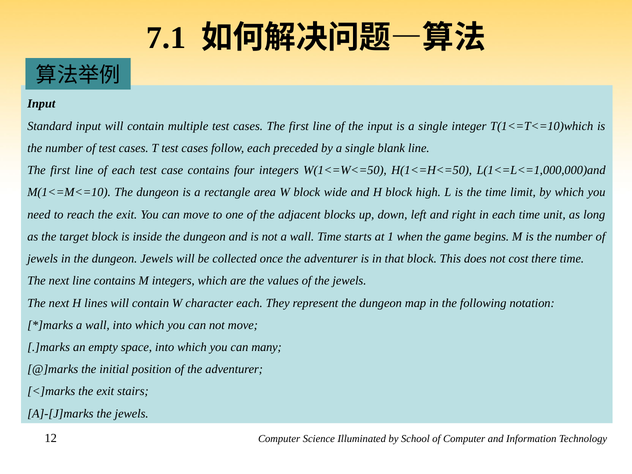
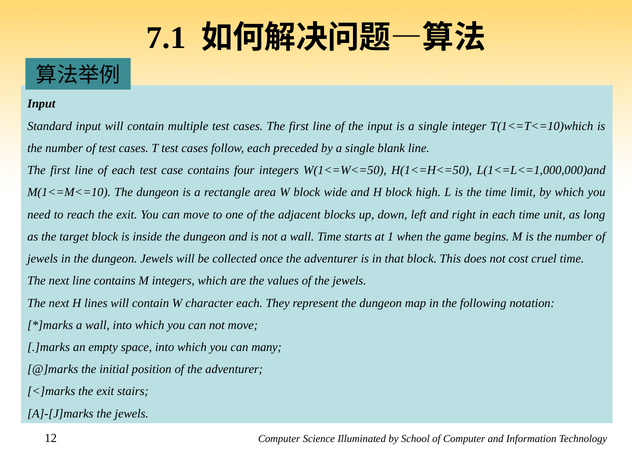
there: there -> cruel
